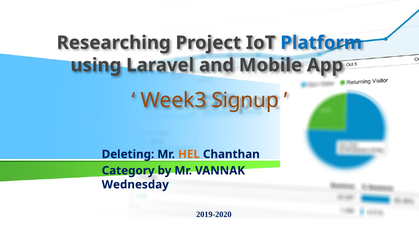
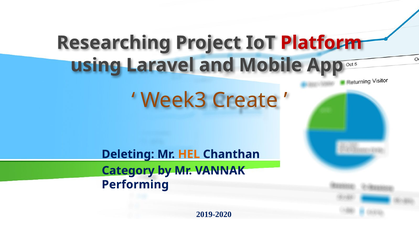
Platform colour: blue -> red
Signup: Signup -> Create
Wednesday: Wednesday -> Performing
